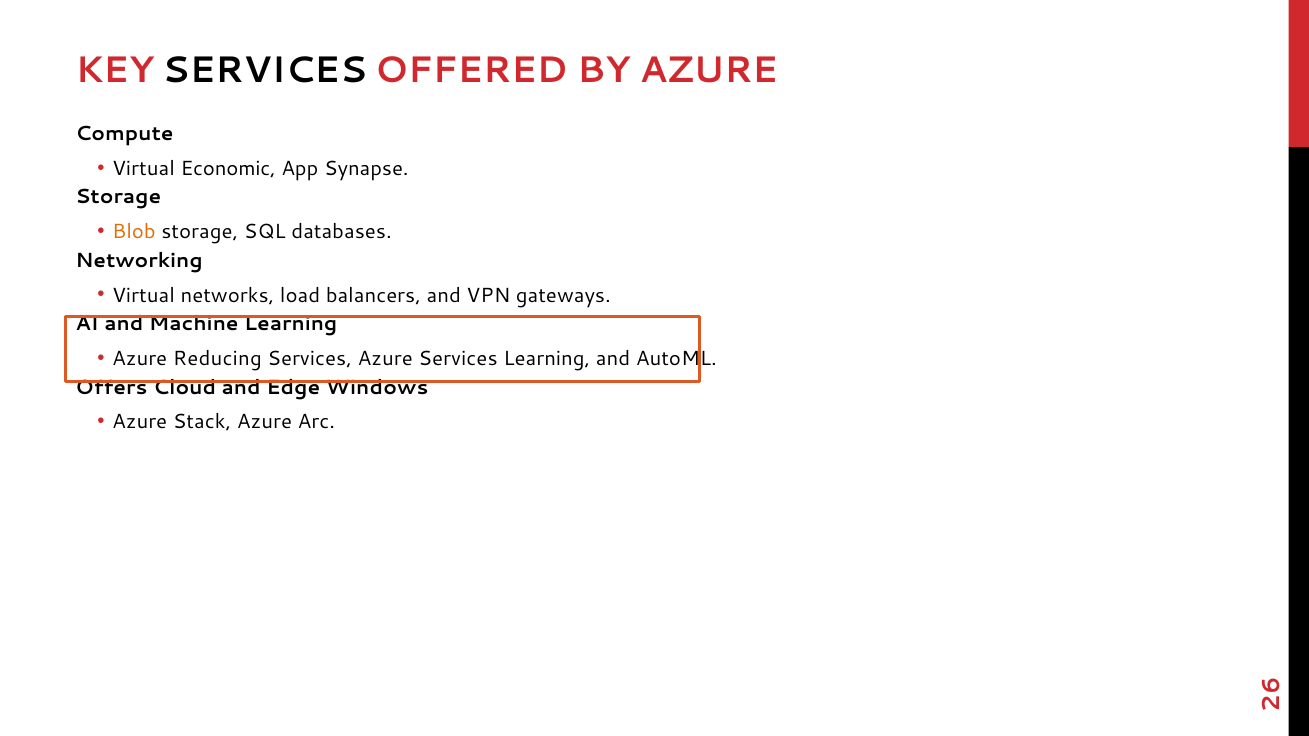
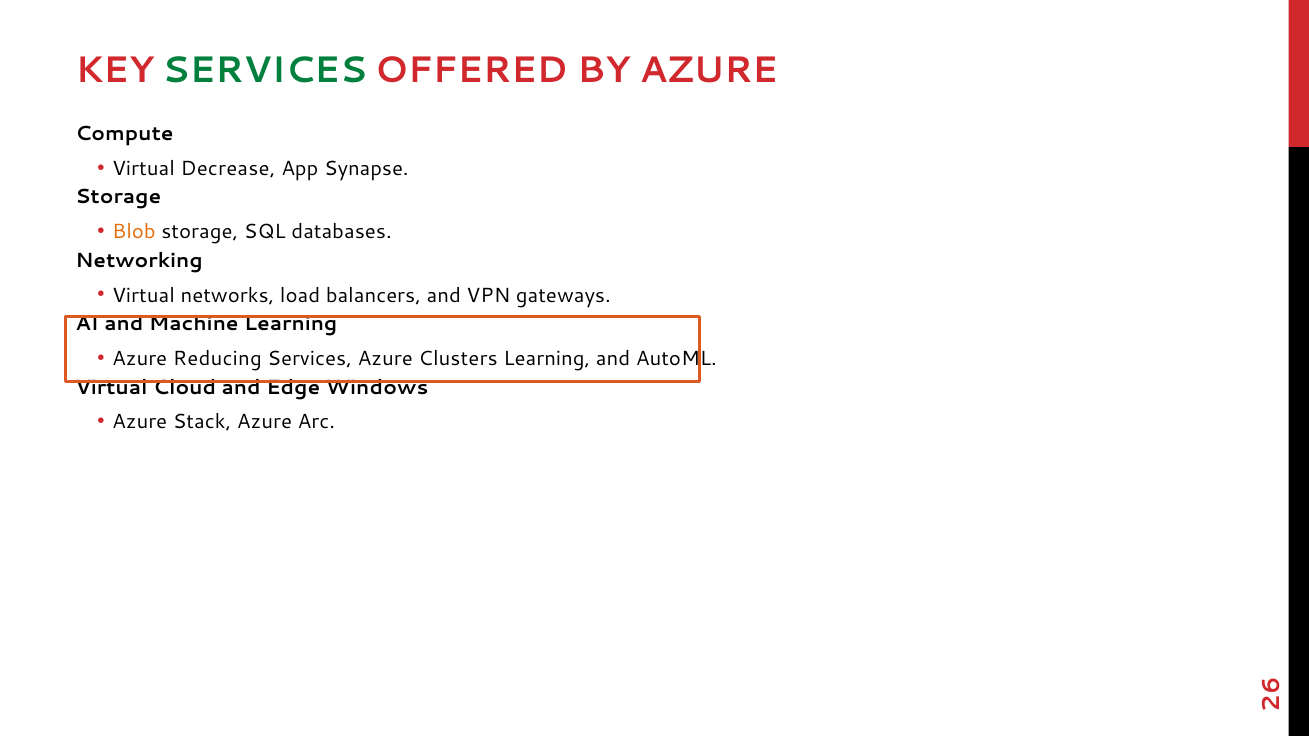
SERVICES at (265, 70) colour: black -> green
Economic: Economic -> Decrease
Azure Services: Services -> Clusters
Offers at (111, 388): Offers -> Virtual
